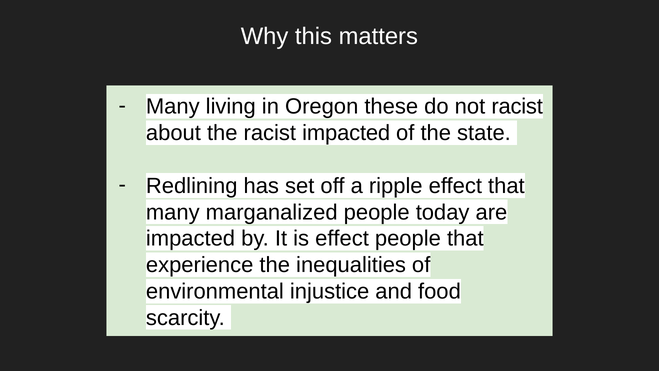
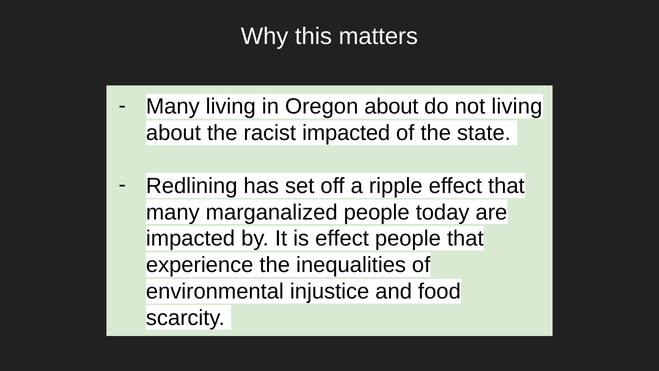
Oregon these: these -> about
not racist: racist -> living
